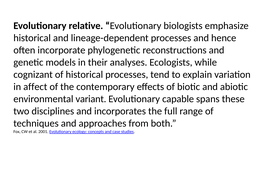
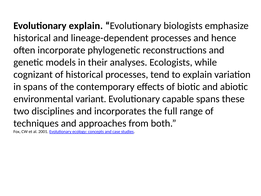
Evolutionary relative: relative -> explain
in affect: affect -> spans
